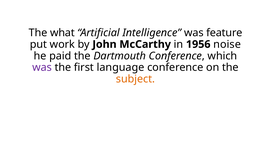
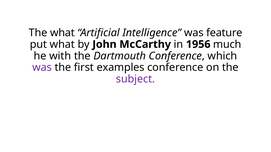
put work: work -> what
noise: noise -> much
paid: paid -> with
language: language -> examples
subject colour: orange -> purple
